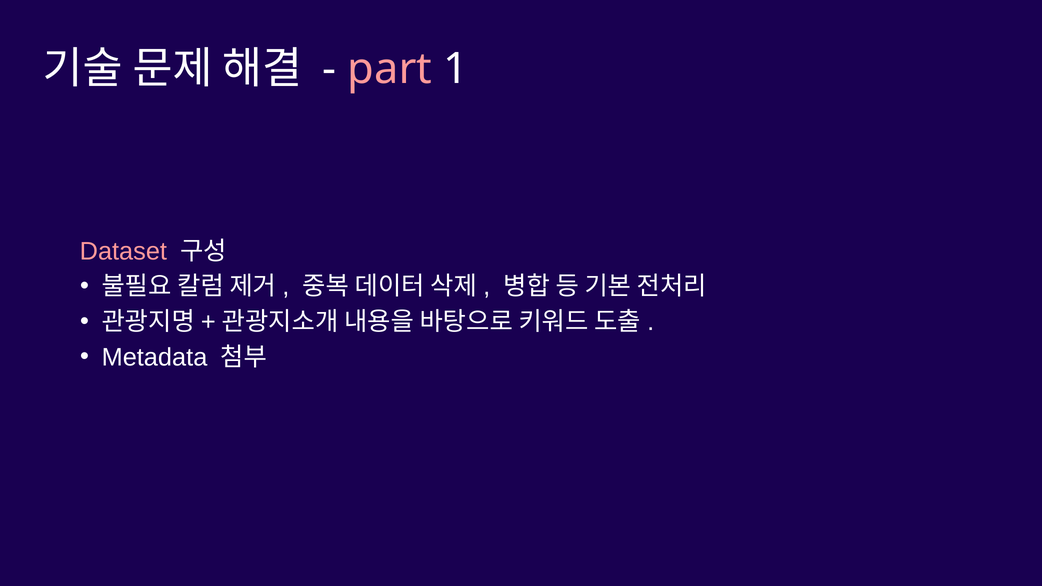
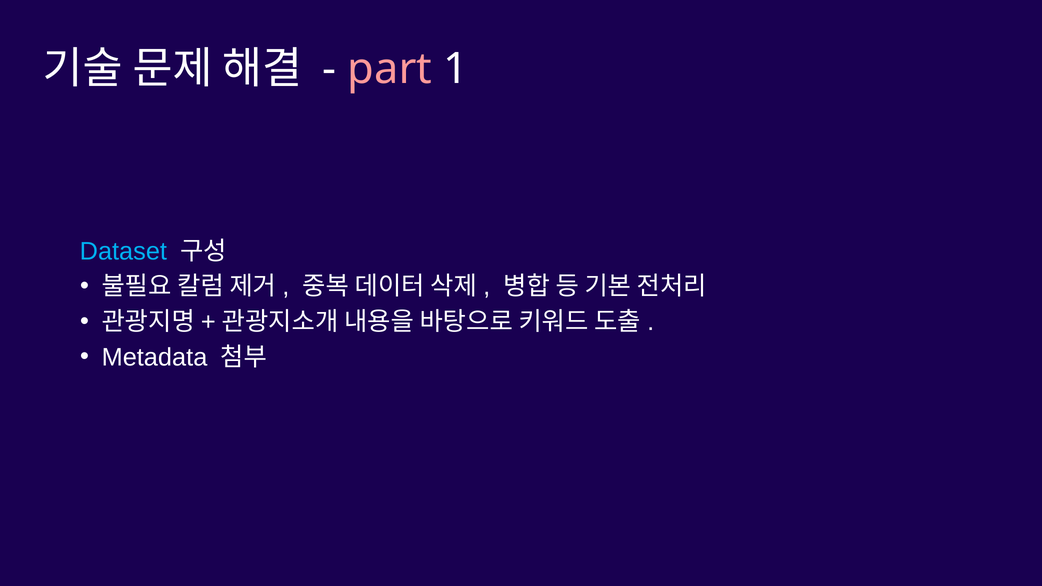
Dataset colour: pink -> light blue
